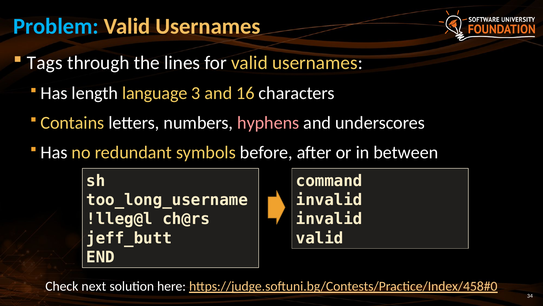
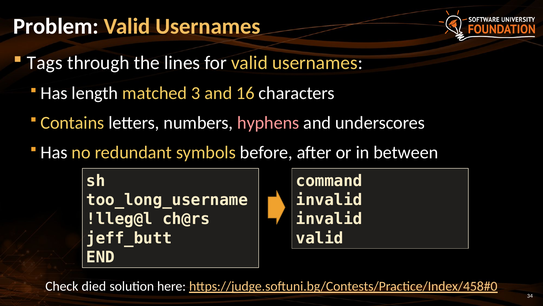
Problem colour: light blue -> white
language: language -> matched
next: next -> died
